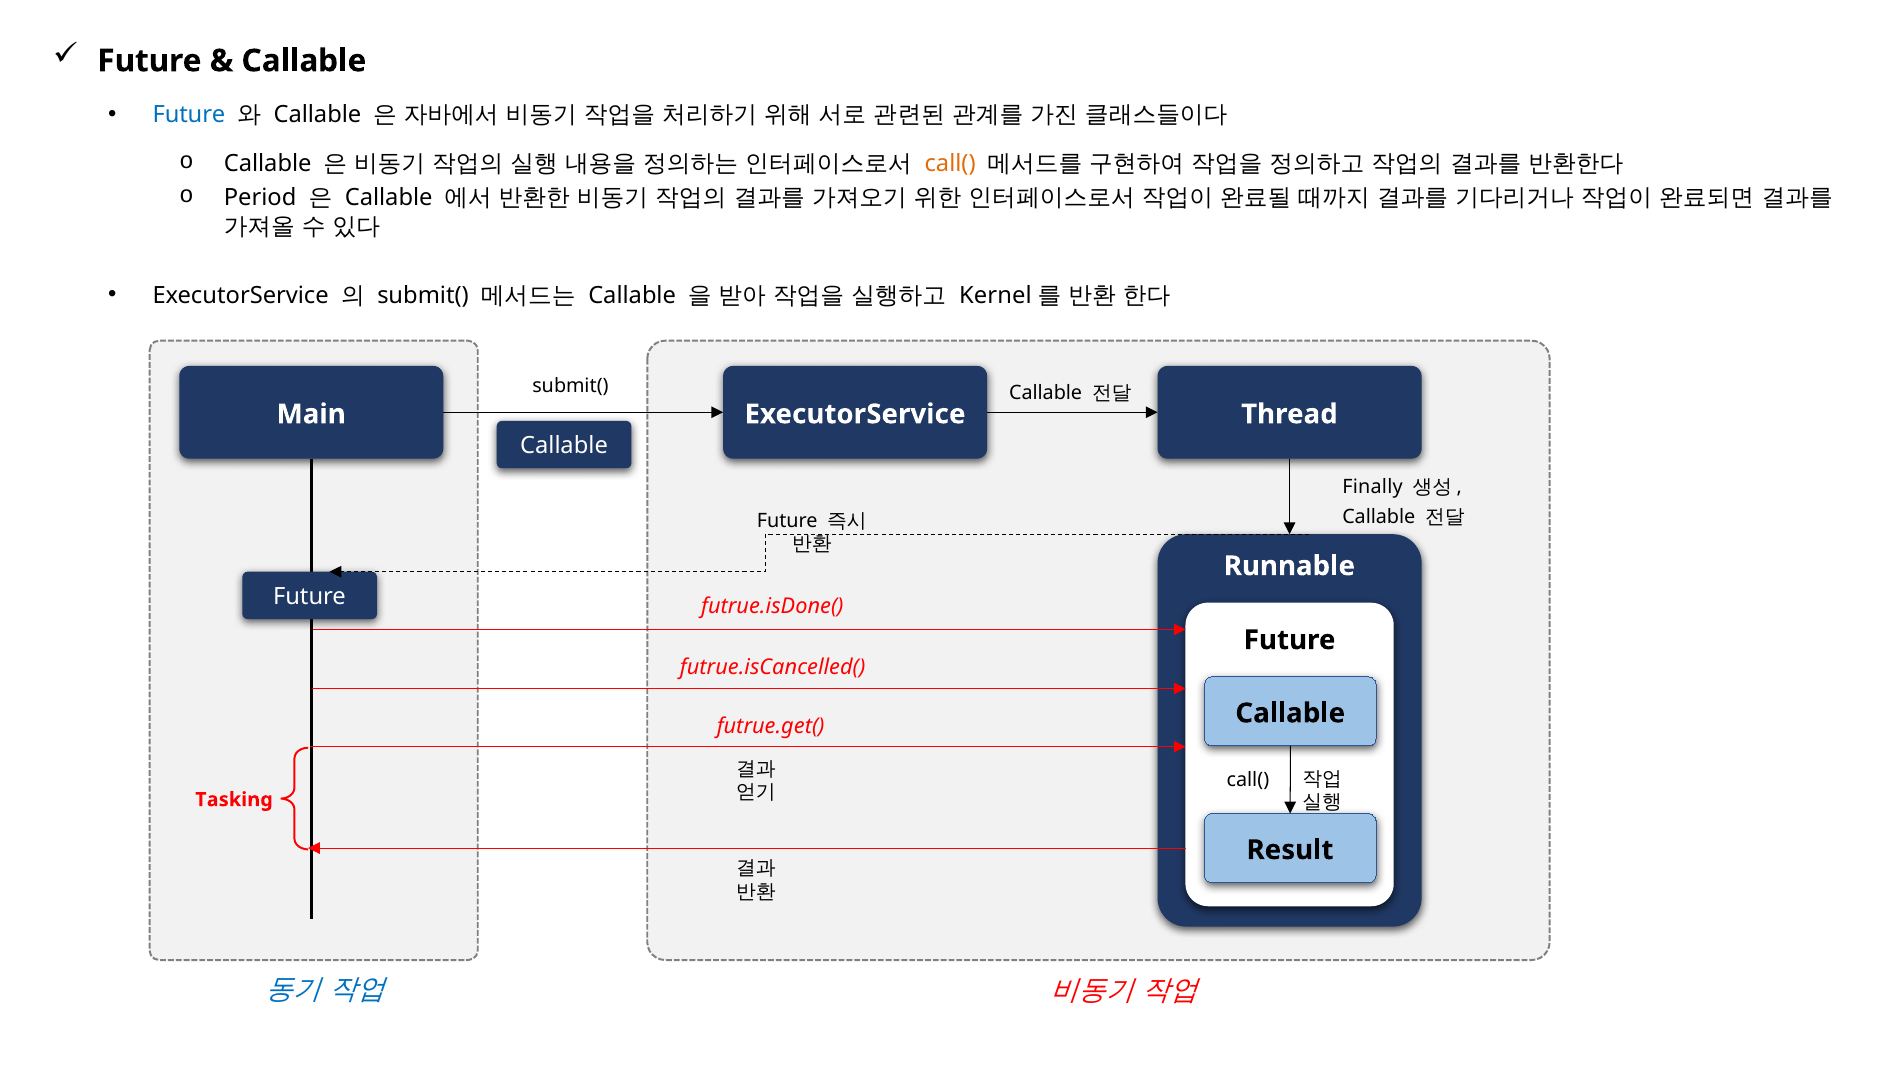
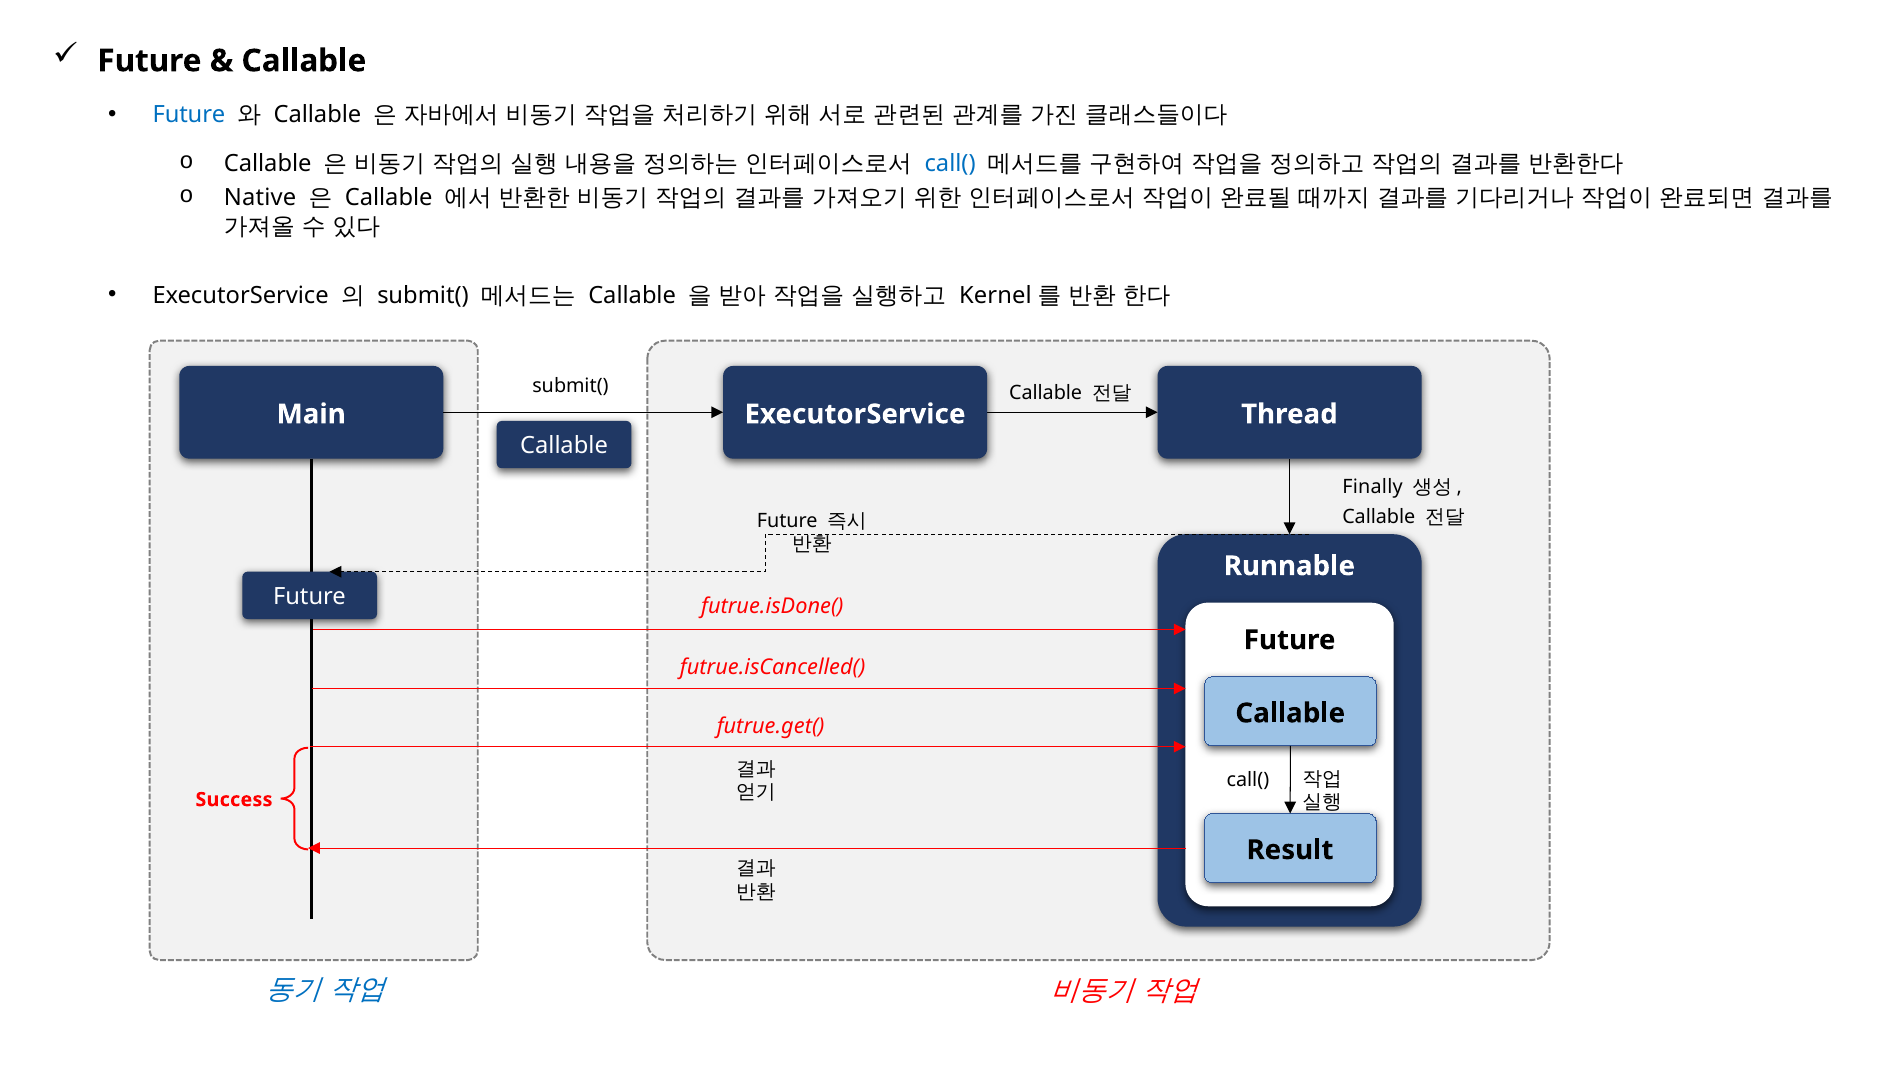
call( at (950, 164) colour: orange -> blue
Period: Period -> Native
Tasking: Tasking -> Success
